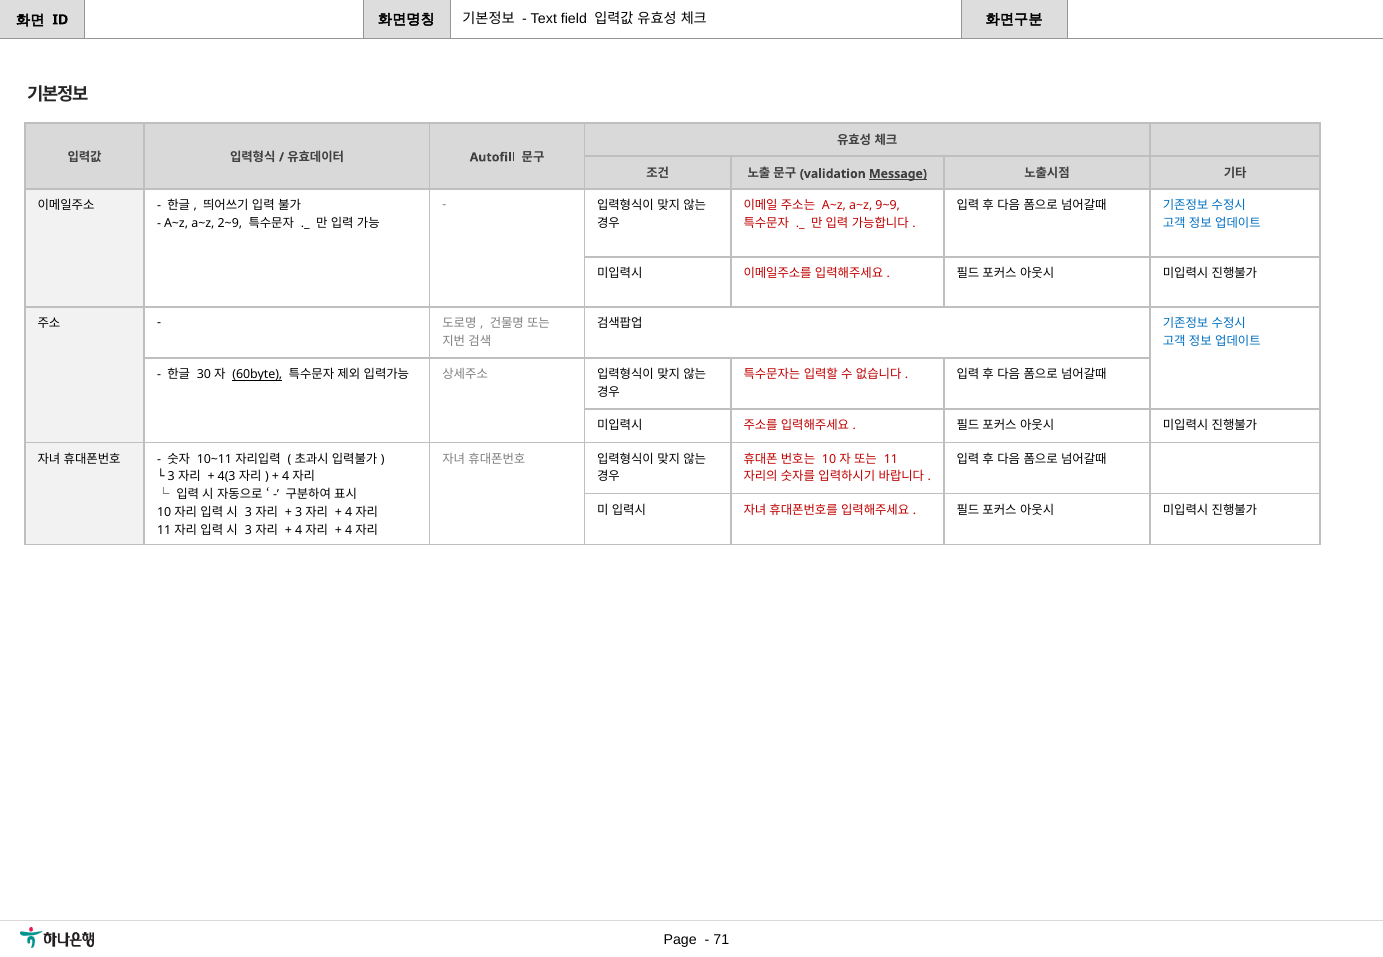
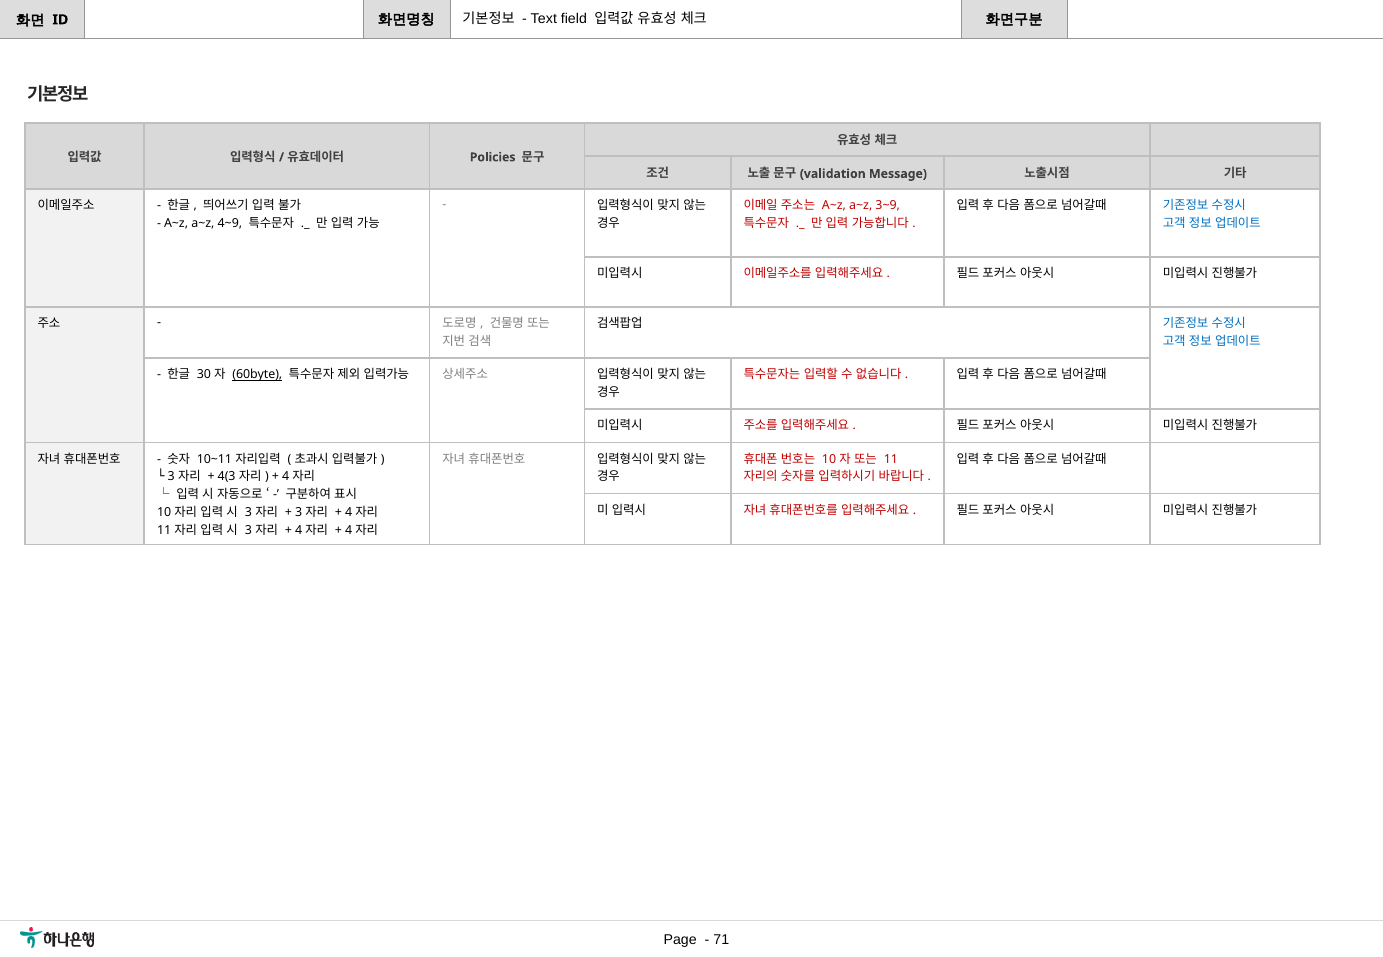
Autofill: Autofill -> Policies
Message underline: present -> none
9~9: 9~9 -> 3~9
2~9: 2~9 -> 4~9
